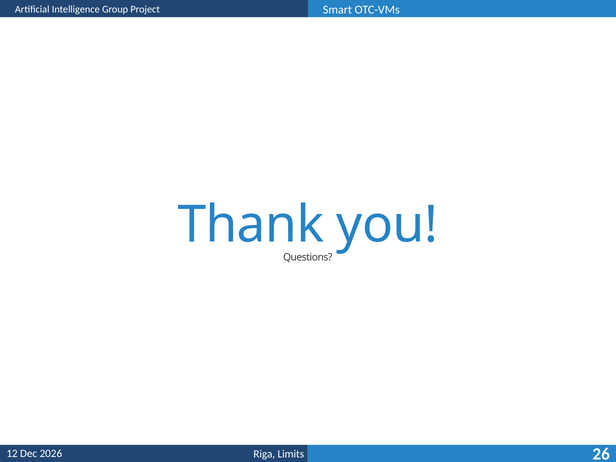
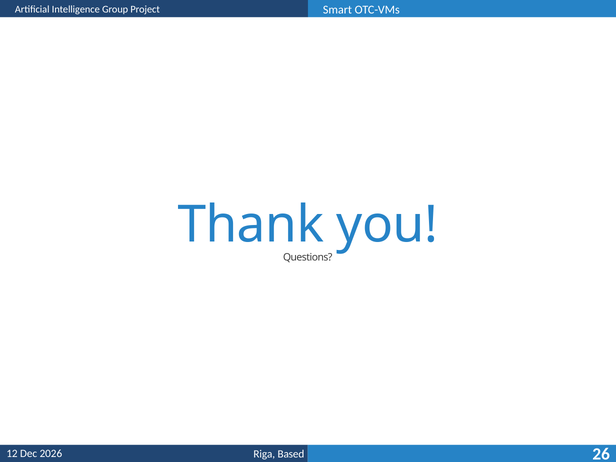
Limits: Limits -> Based
